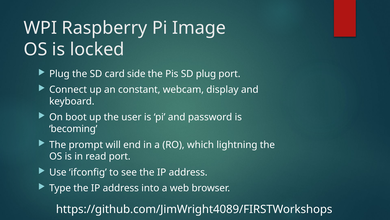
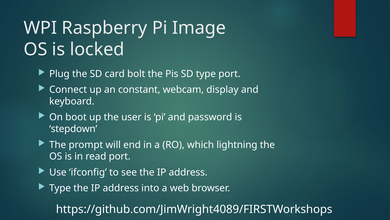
side: side -> bolt
SD plug: plug -> type
becoming: becoming -> stepdown
